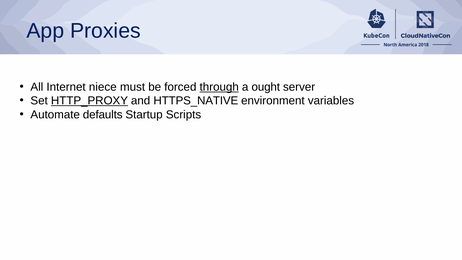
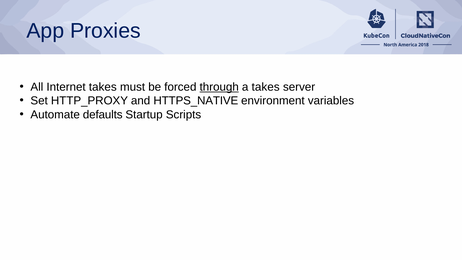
Internet niece: niece -> takes
a ought: ought -> takes
HTTP_PROXY underline: present -> none
